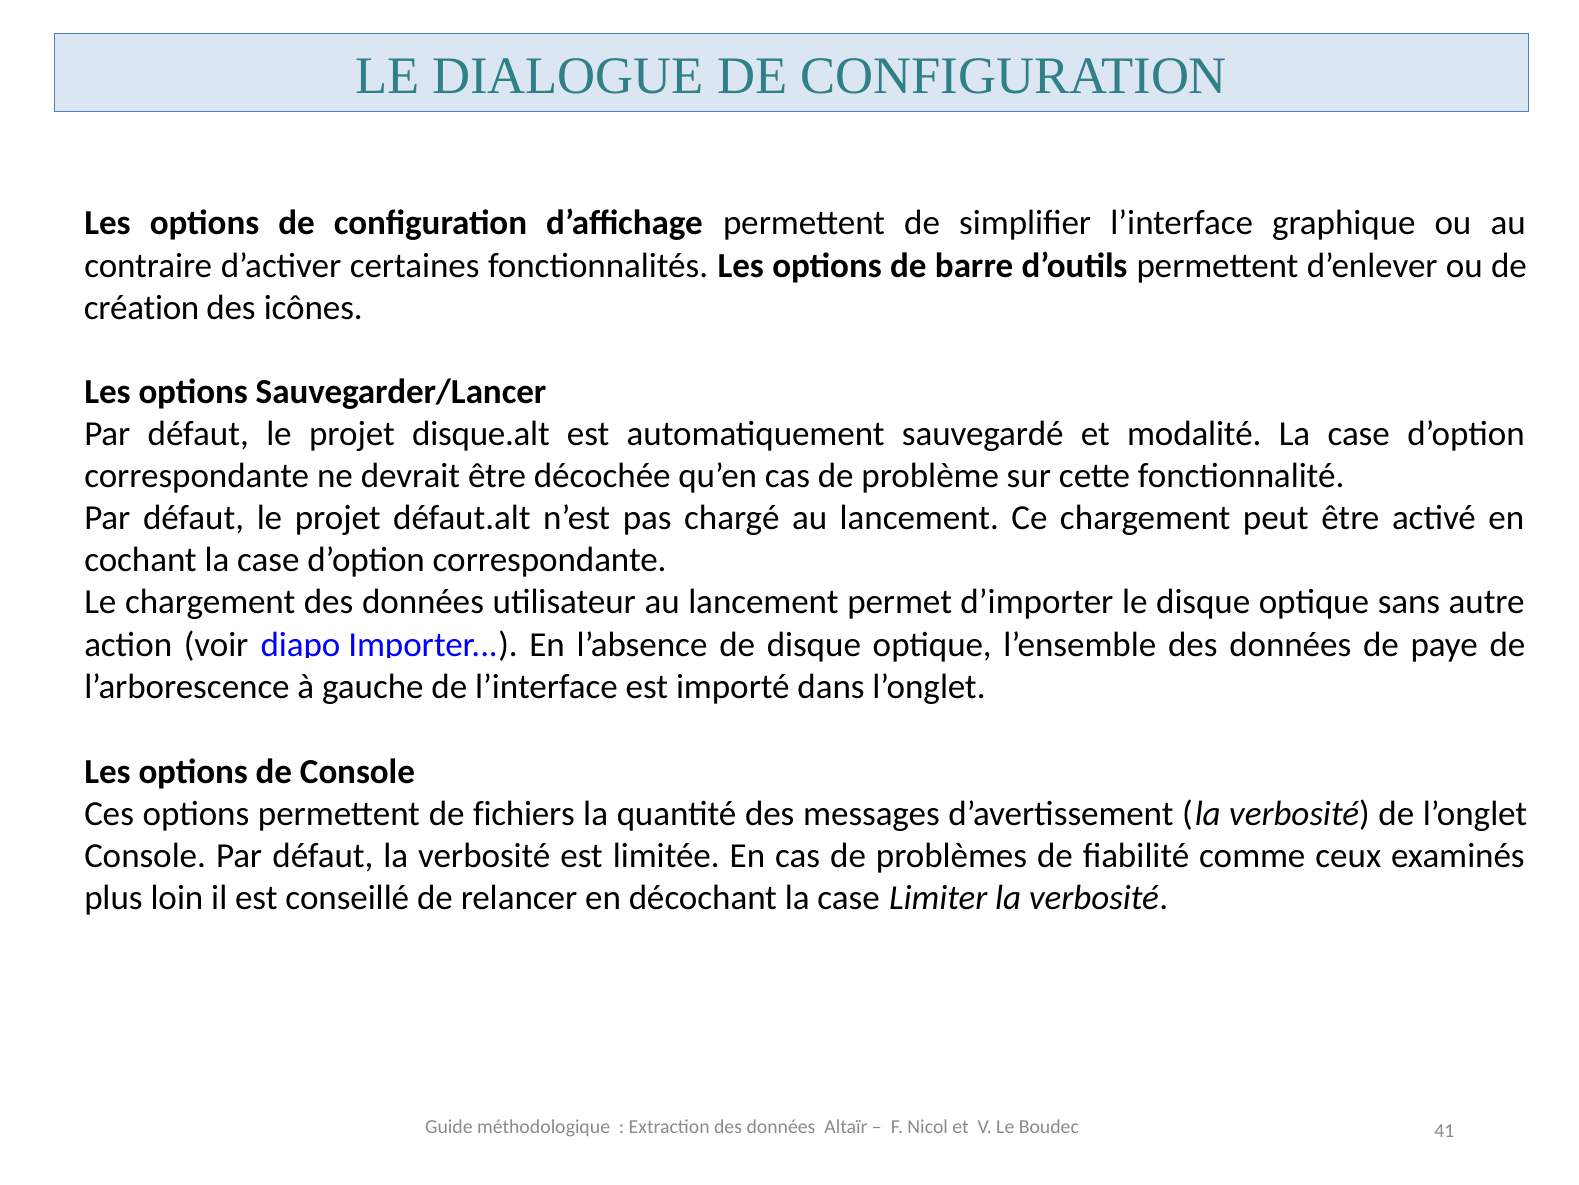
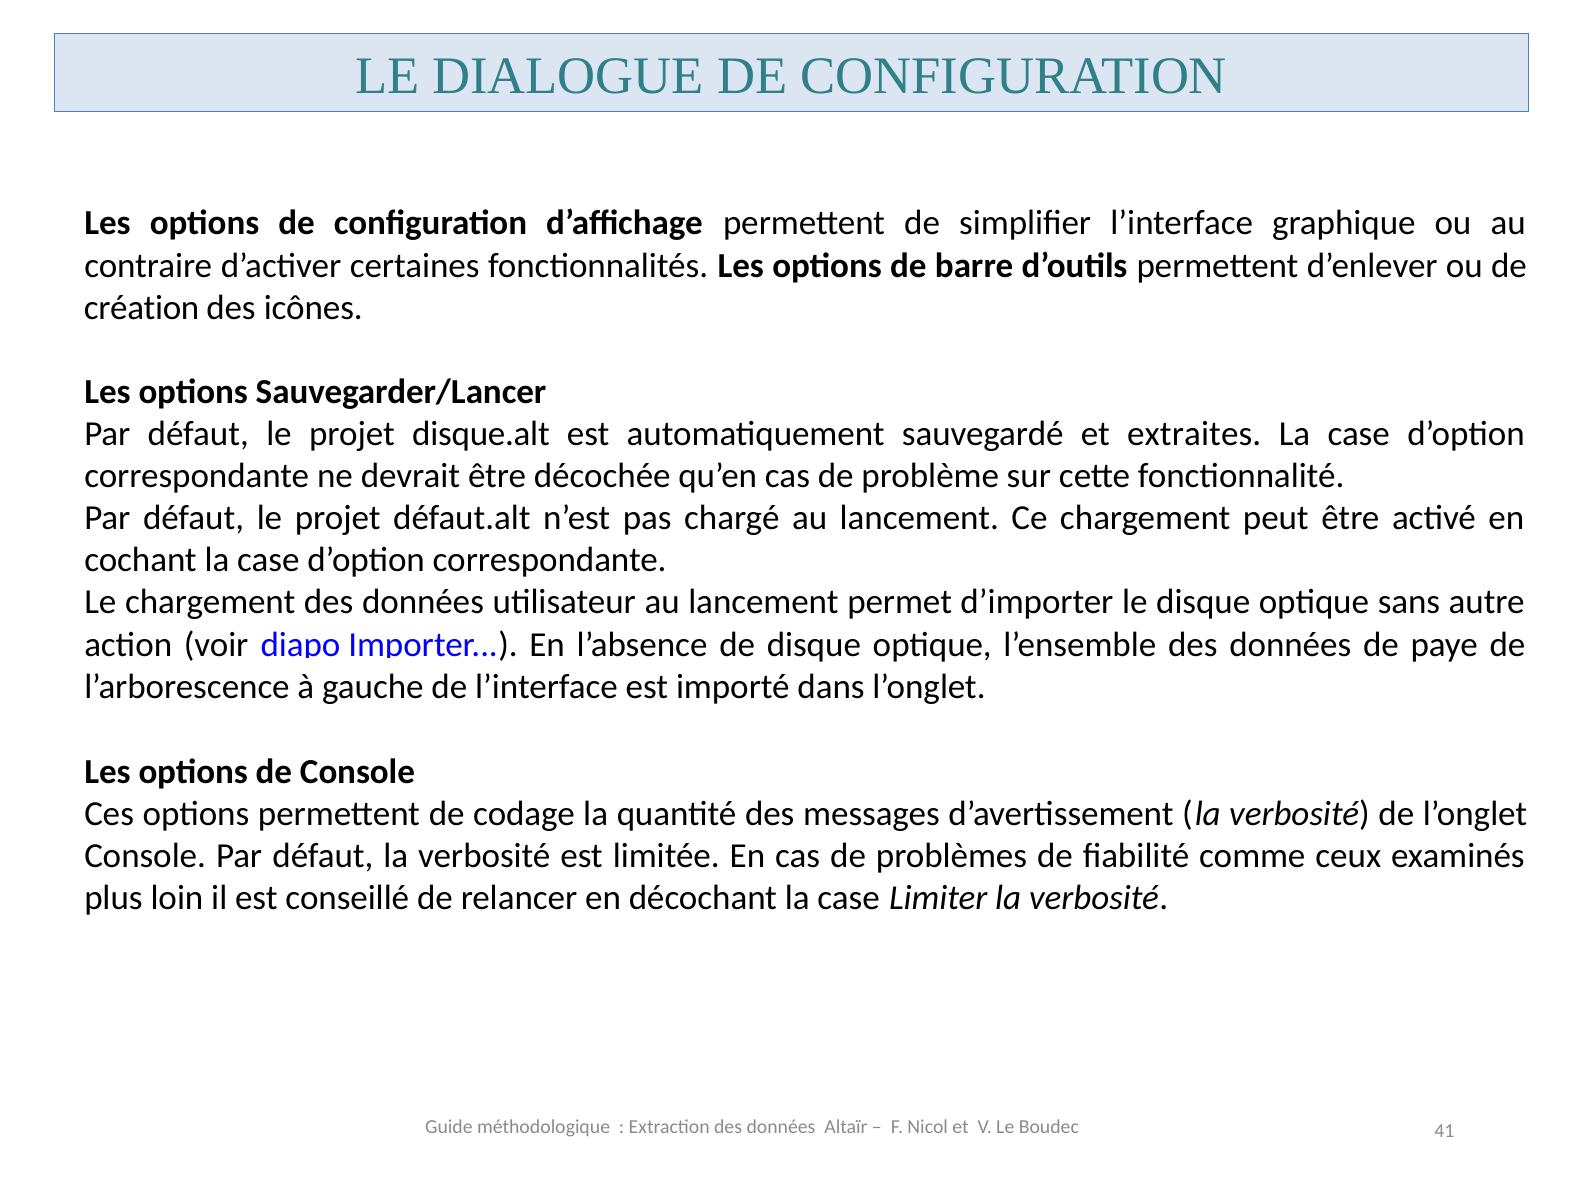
modalité: modalité -> extraites
fichiers: fichiers -> codage
